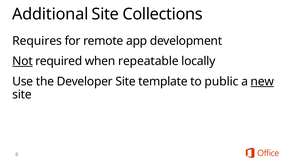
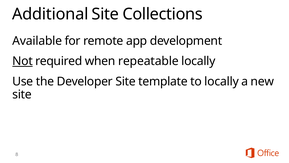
Requires: Requires -> Available
to public: public -> locally
new underline: present -> none
